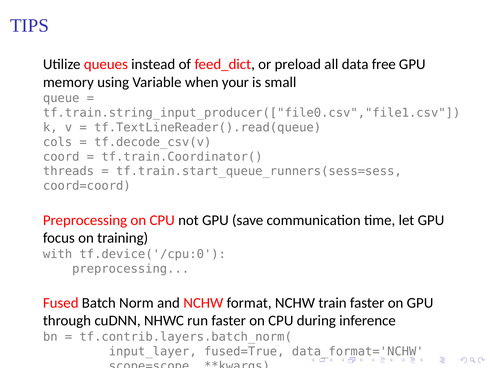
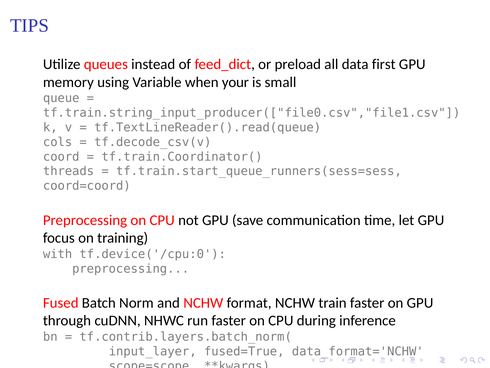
free: free -> first
